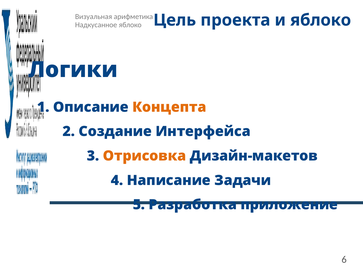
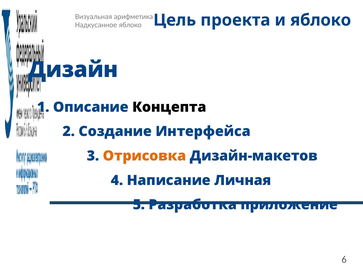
Логики: Логики -> Дизайн
Концепта colour: orange -> black
Задачи: Задачи -> Личная
